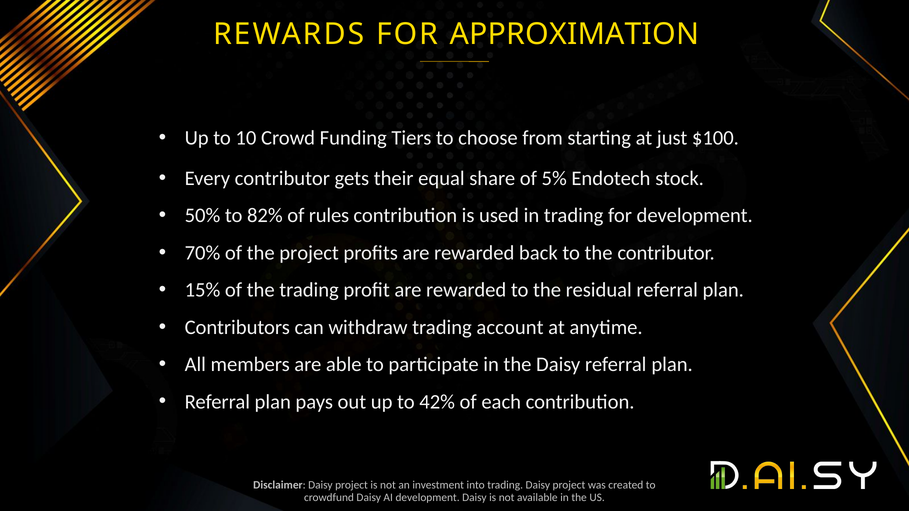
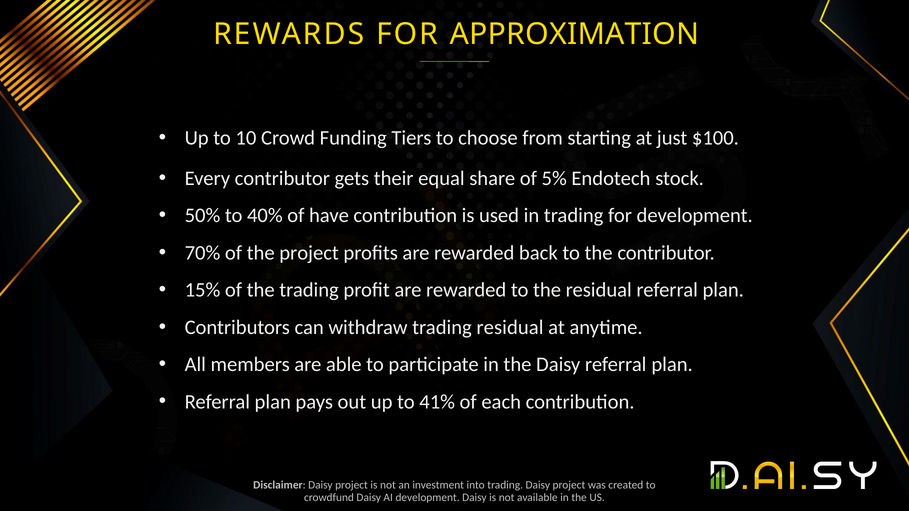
82%: 82% -> 40%
rules: rules -> have
trading account: account -> residual
42%: 42% -> 41%
